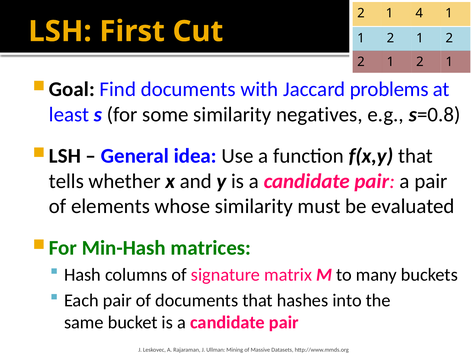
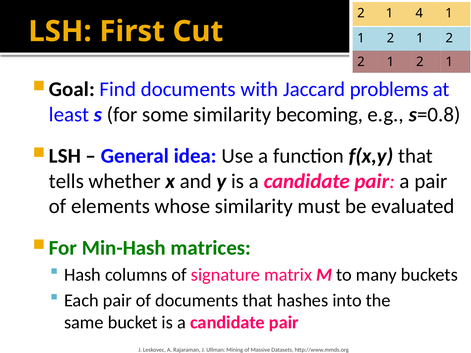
negatives: negatives -> becoming
